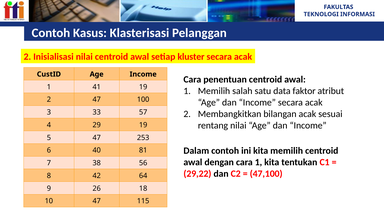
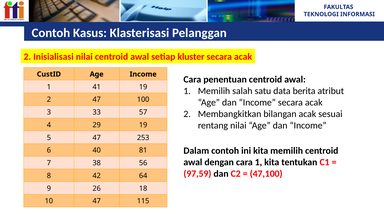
faktor: faktor -> berita
29,22: 29,22 -> 97,59
